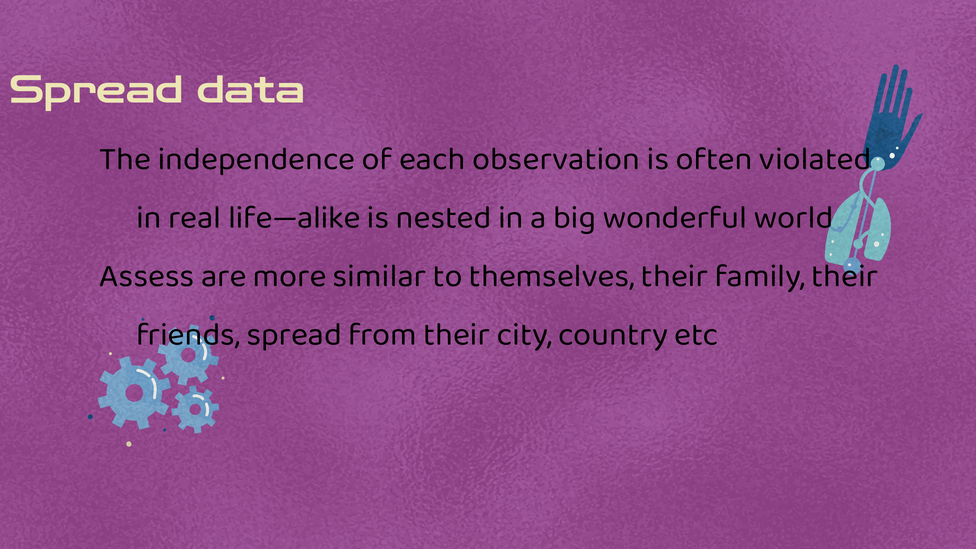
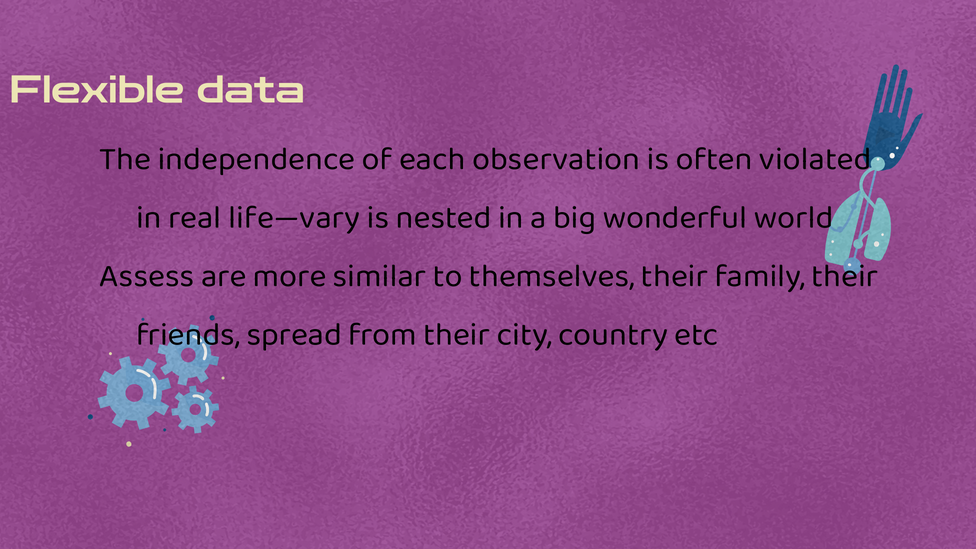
Spread at (97, 90): Spread -> Flexible
life—alike: life—alike -> life—vary
